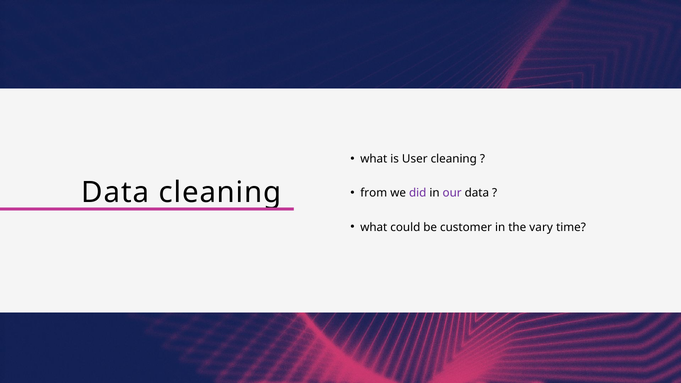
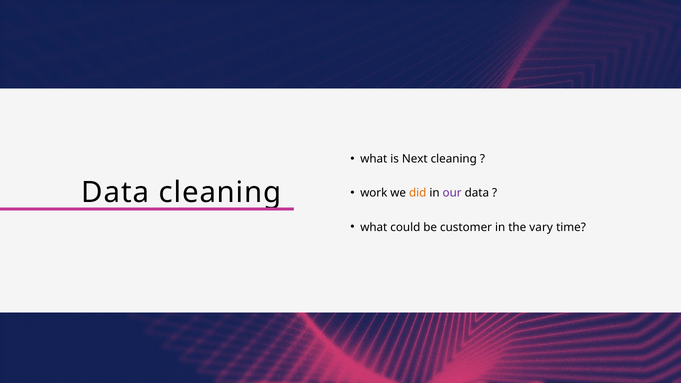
User: User -> Next
from: from -> work
did colour: purple -> orange
